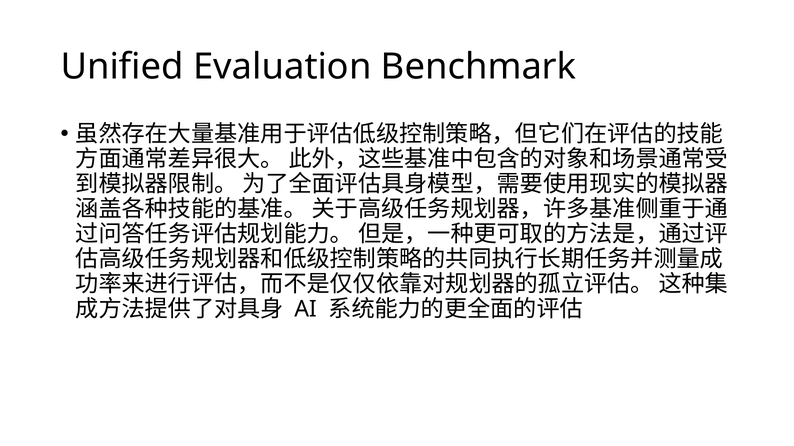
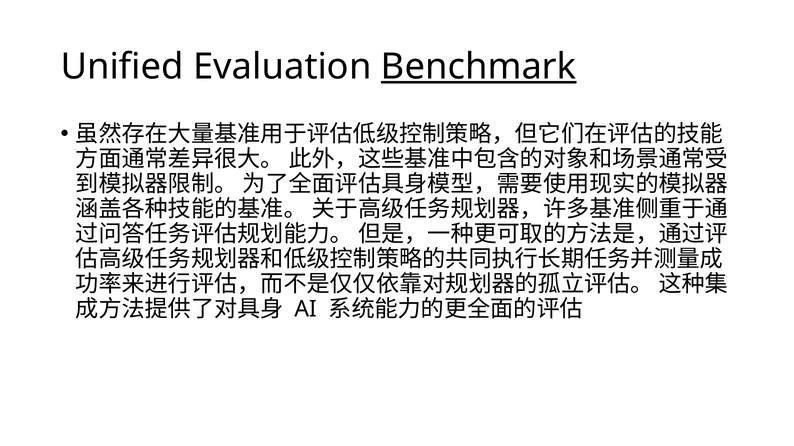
Benchmark underline: none -> present
